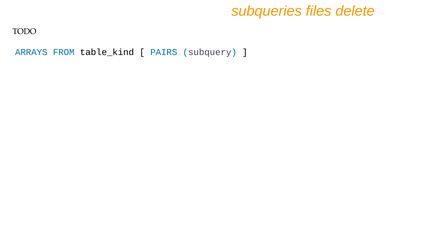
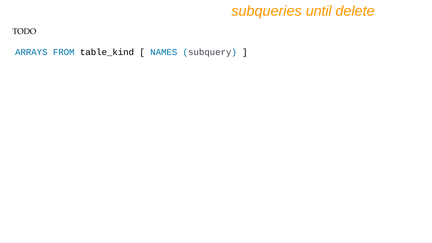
files: files -> until
PAIRS: PAIRS -> NAMES
